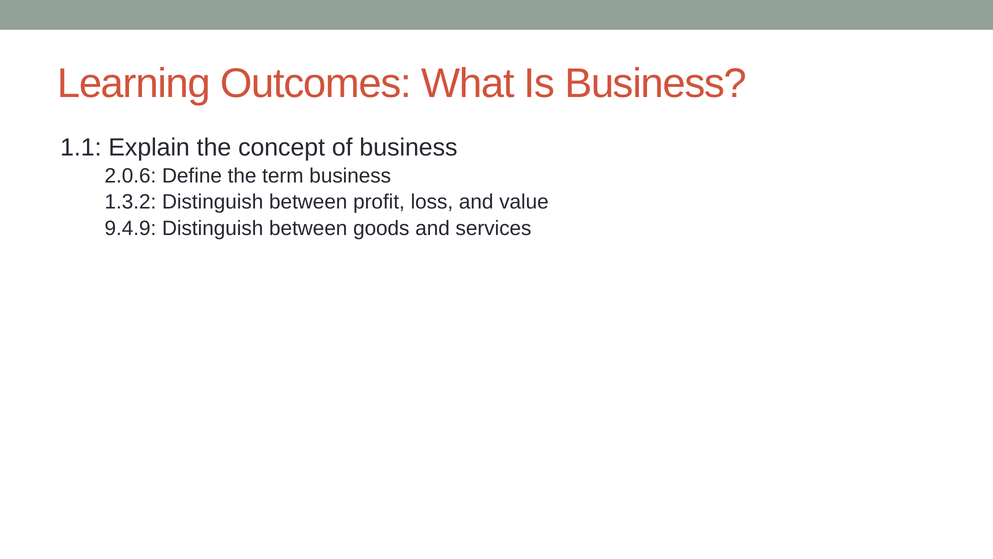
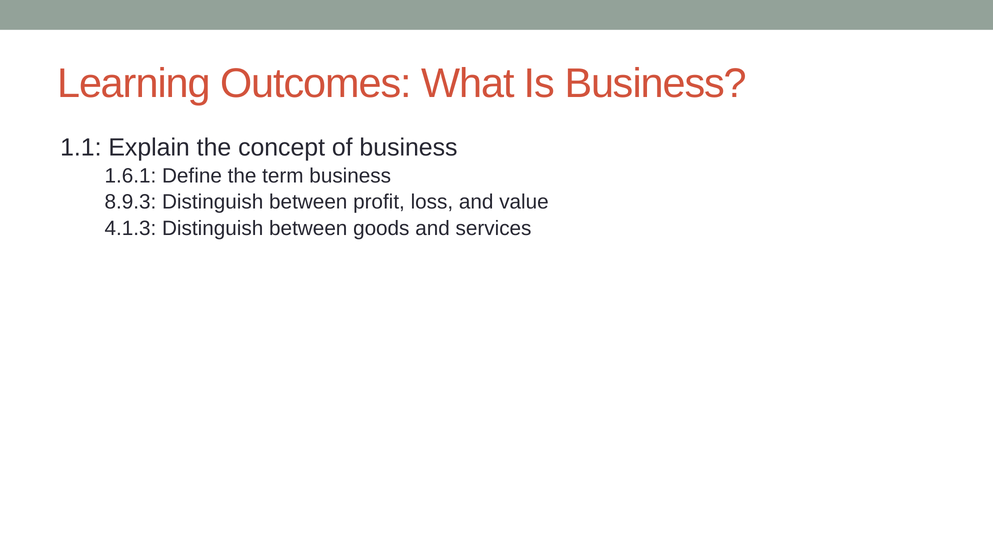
2.0.6: 2.0.6 -> 1.6.1
1.3.2: 1.3.2 -> 8.9.3
9.4.9: 9.4.9 -> 4.1.3
